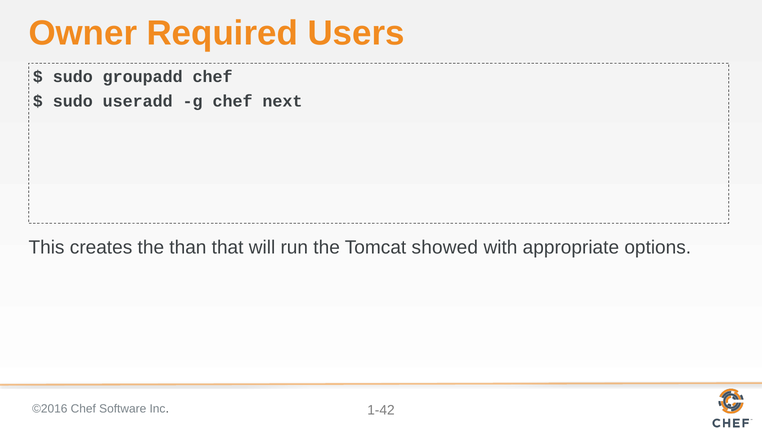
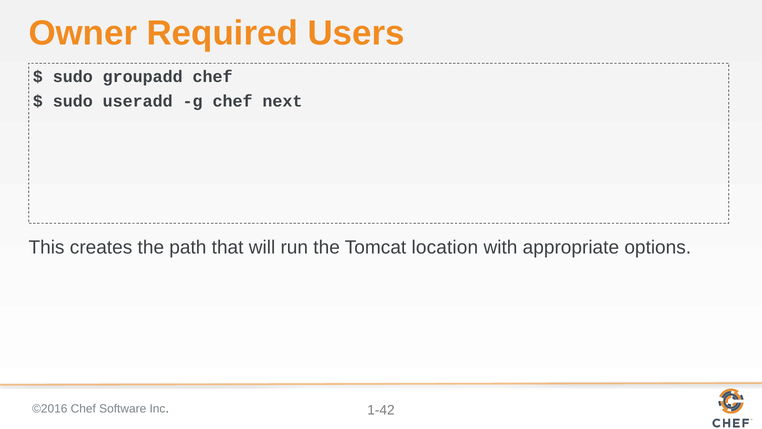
than: than -> path
showed: showed -> location
